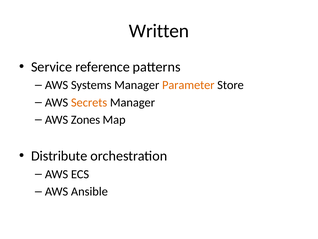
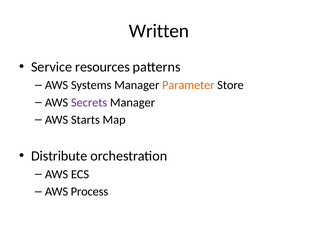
reference: reference -> resources
Secrets colour: orange -> purple
Zones: Zones -> Starts
Ansible: Ansible -> Process
